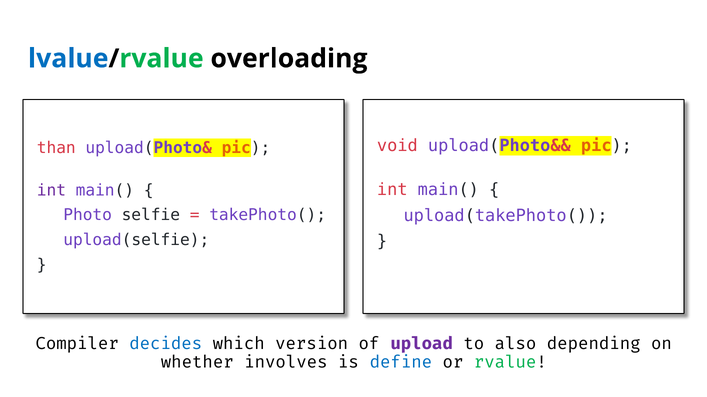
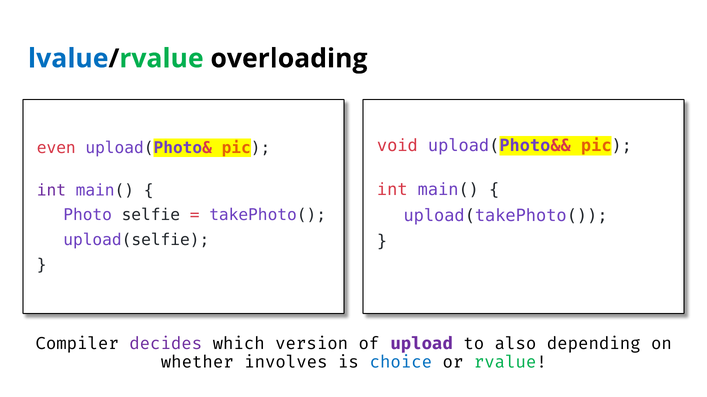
than: than -> even
decides colour: blue -> purple
define: define -> choice
